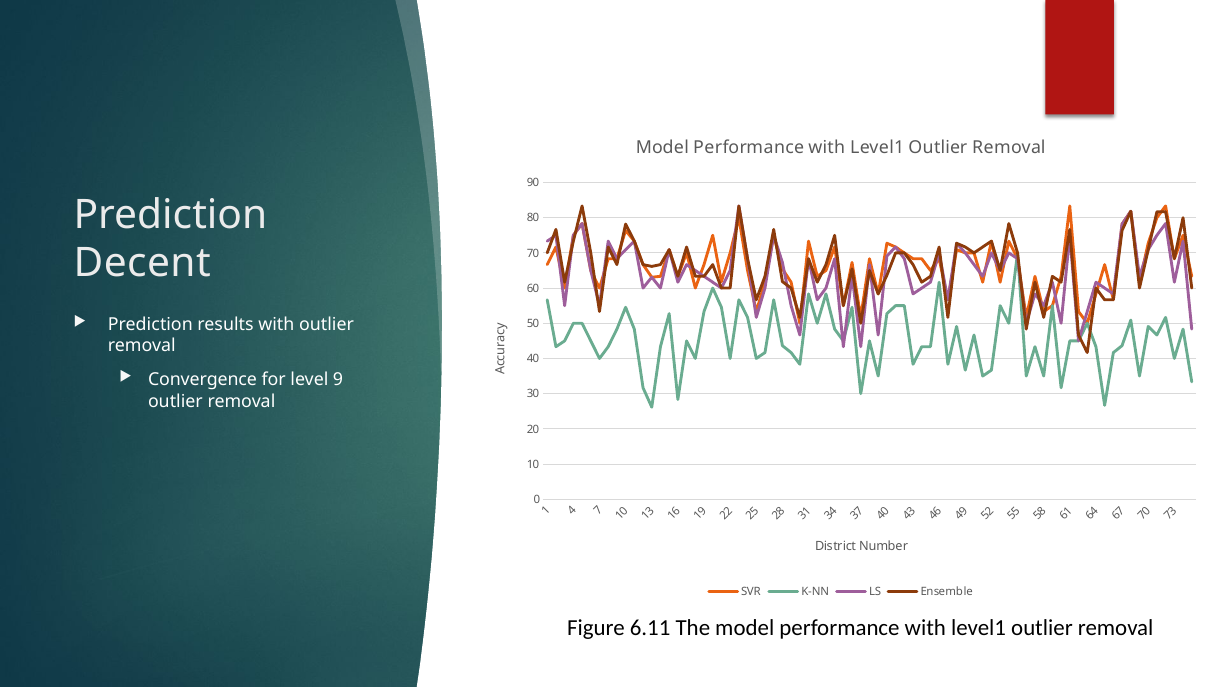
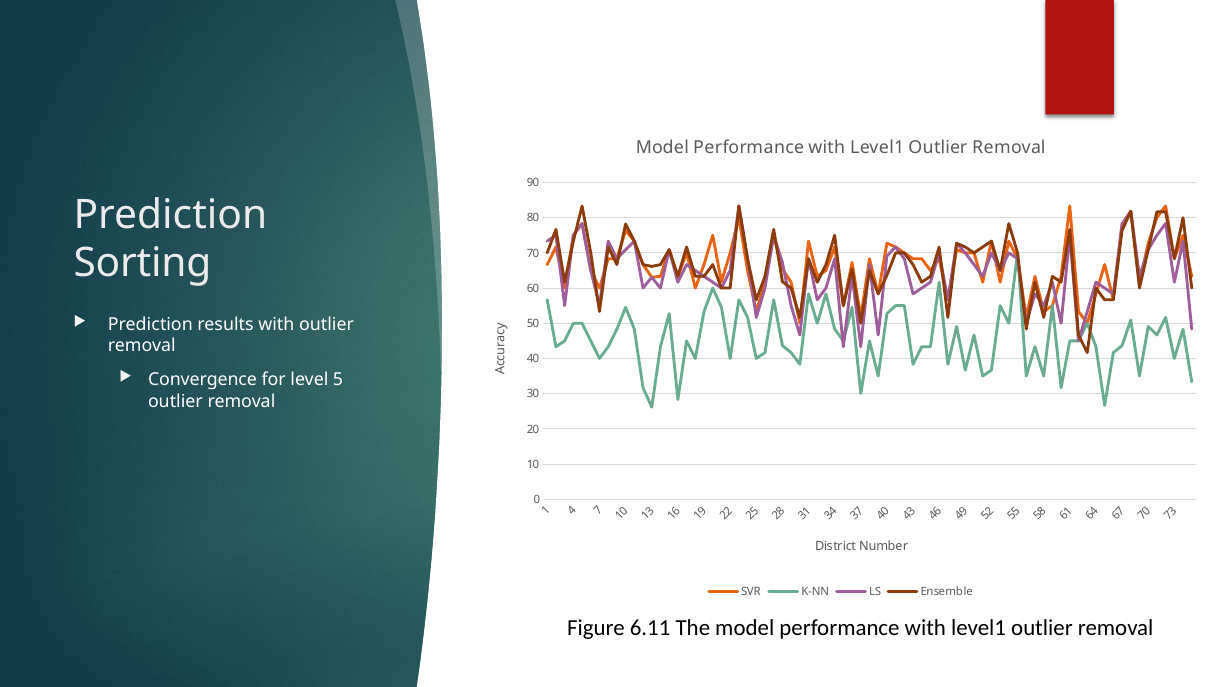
Decent: Decent -> Sorting
level 9: 9 -> 5
